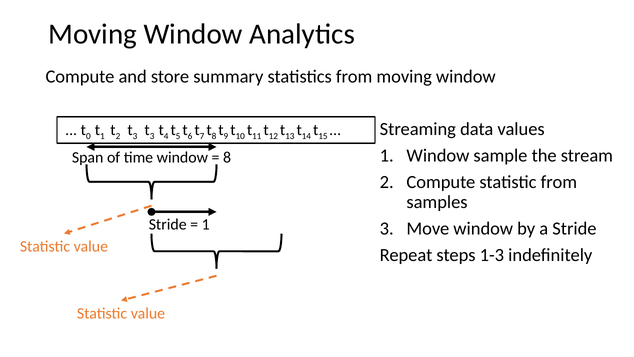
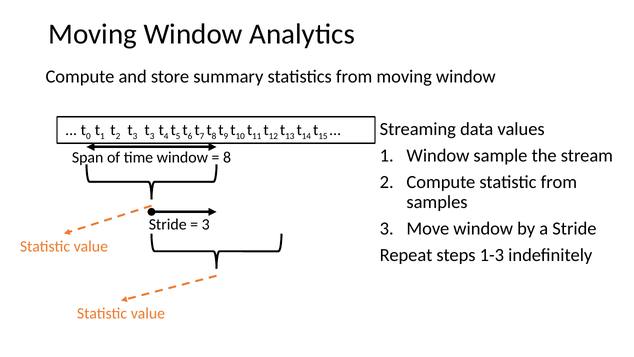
1 at (206, 224): 1 -> 3
